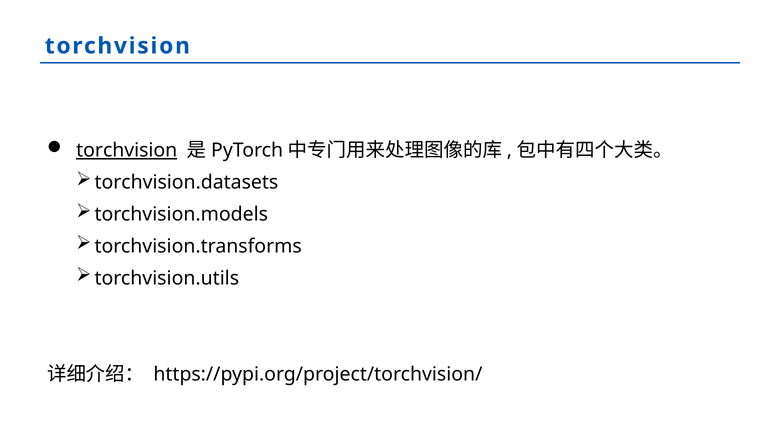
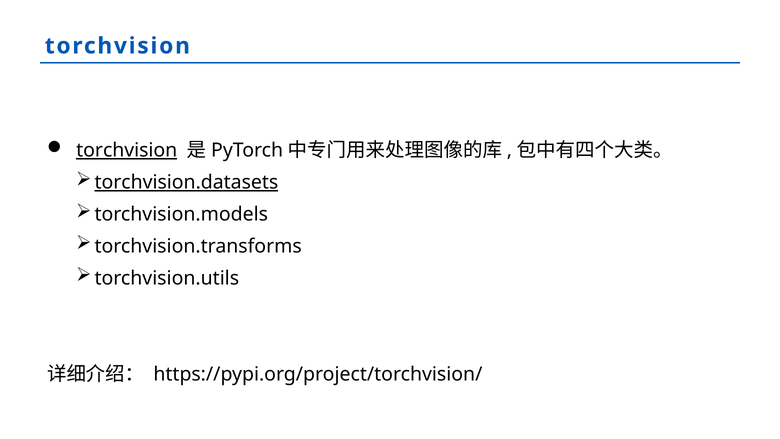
torchvision.datasets underline: none -> present
